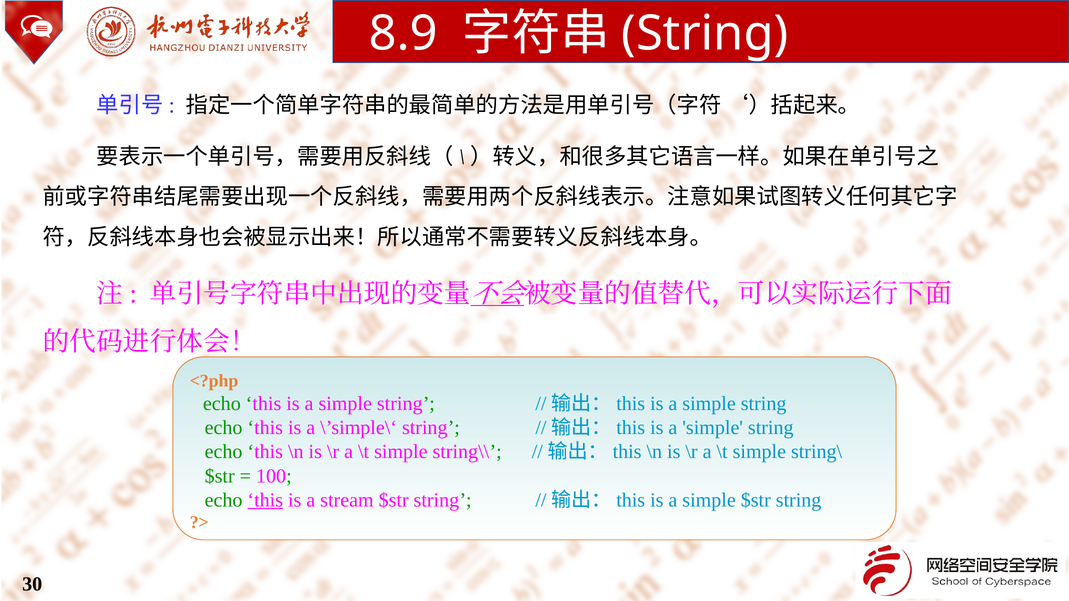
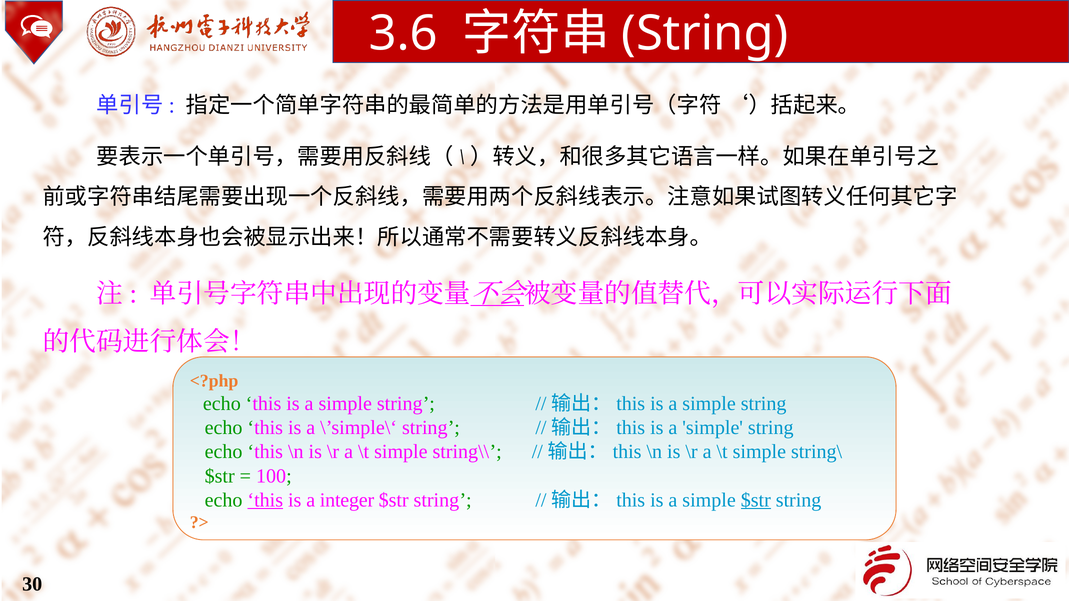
8.9: 8.9 -> 3.6
stream: stream -> integer
$str at (756, 500) underline: none -> present
